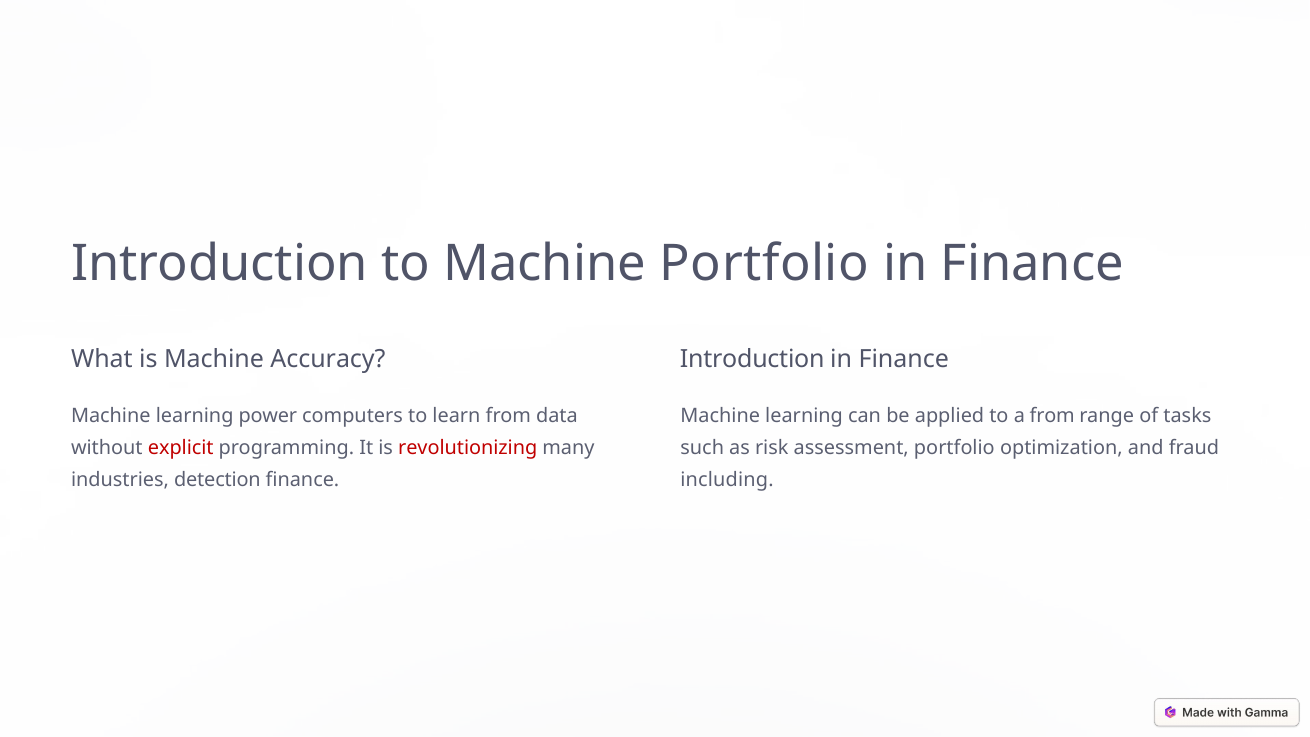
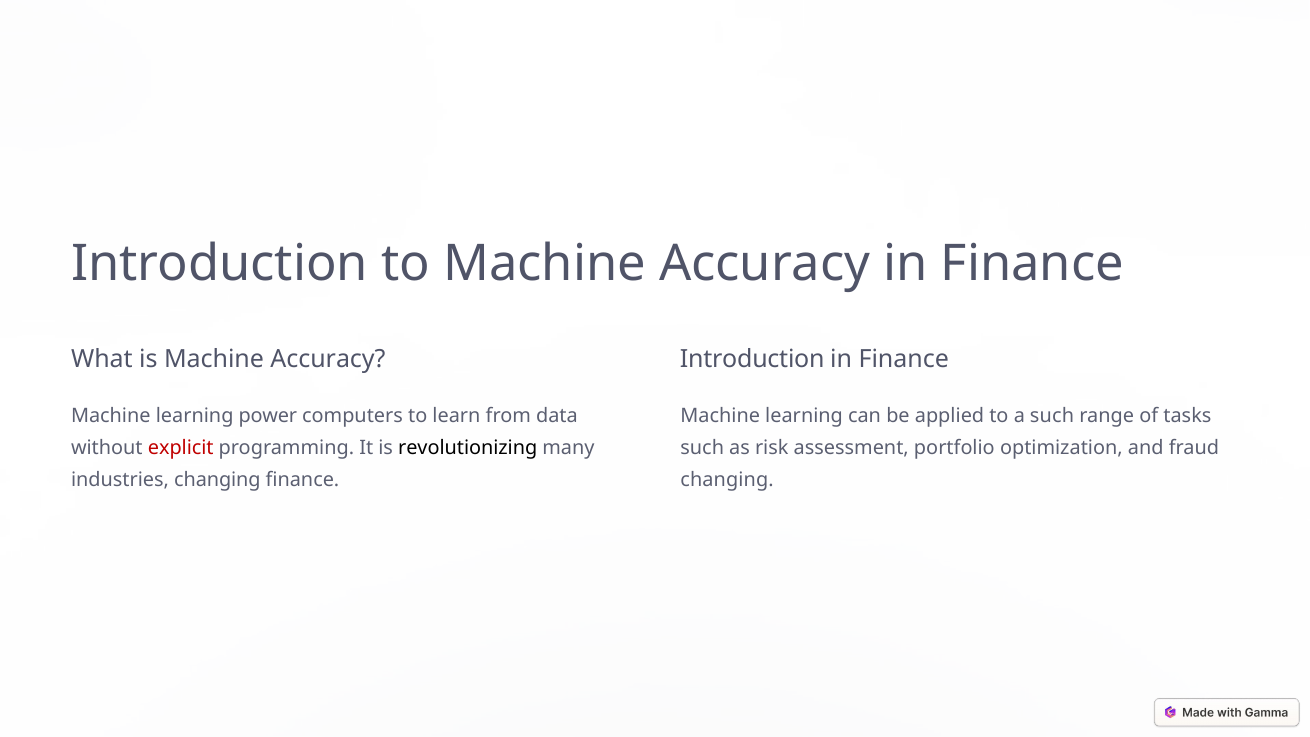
to Machine Portfolio: Portfolio -> Accuracy
a from: from -> such
revolutionizing colour: red -> black
industries detection: detection -> changing
including at (727, 480): including -> changing
